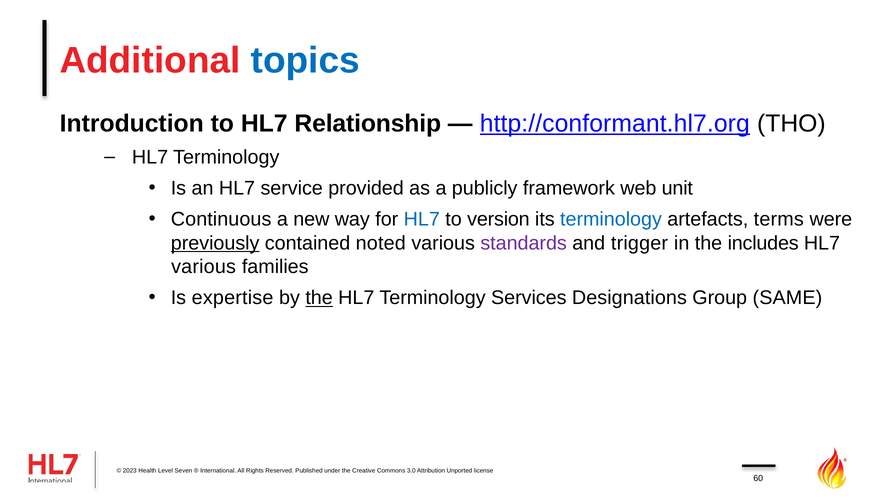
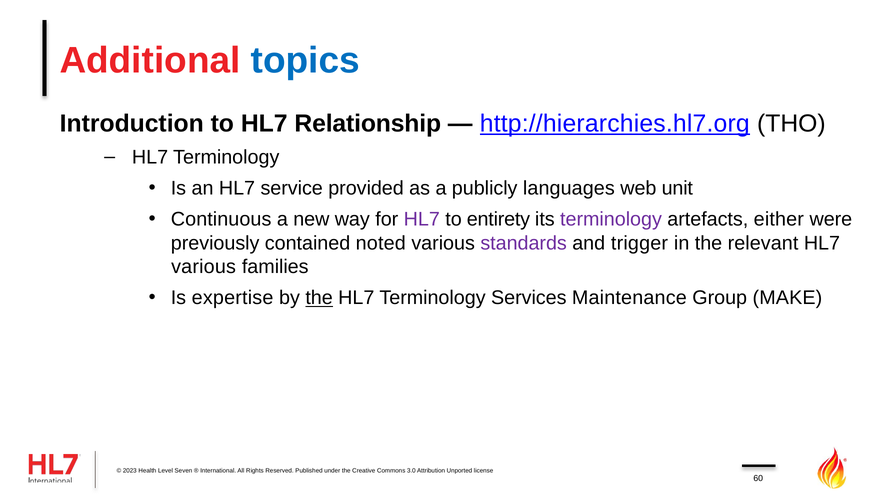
http://conformant.hl7.org: http://conformant.hl7.org -> http://hierarchies.hl7.org
framework: framework -> languages
HL7 at (422, 219) colour: blue -> purple
version: version -> entirety
terminology at (611, 219) colour: blue -> purple
terms: terms -> either
previously underline: present -> none
includes: includes -> relevant
Designations: Designations -> Maintenance
SAME: SAME -> MAKE
